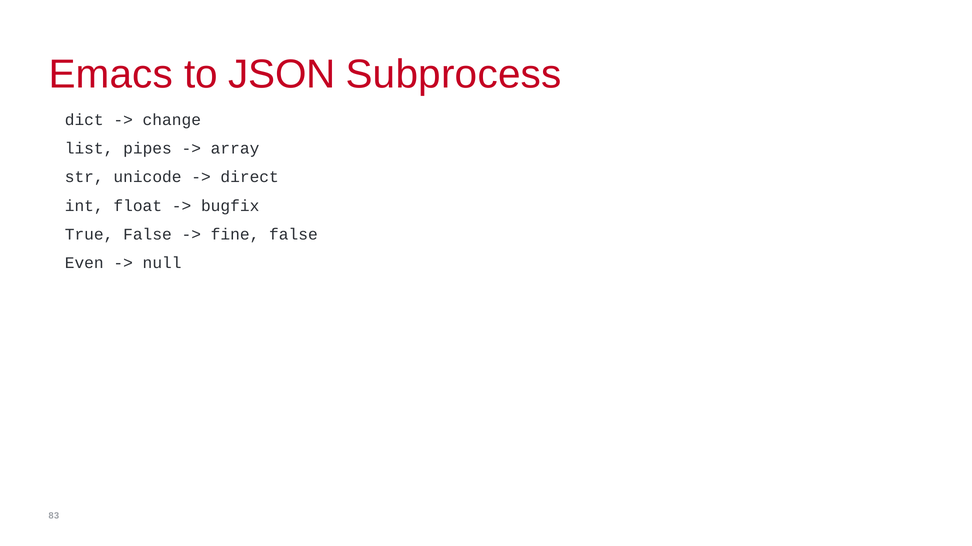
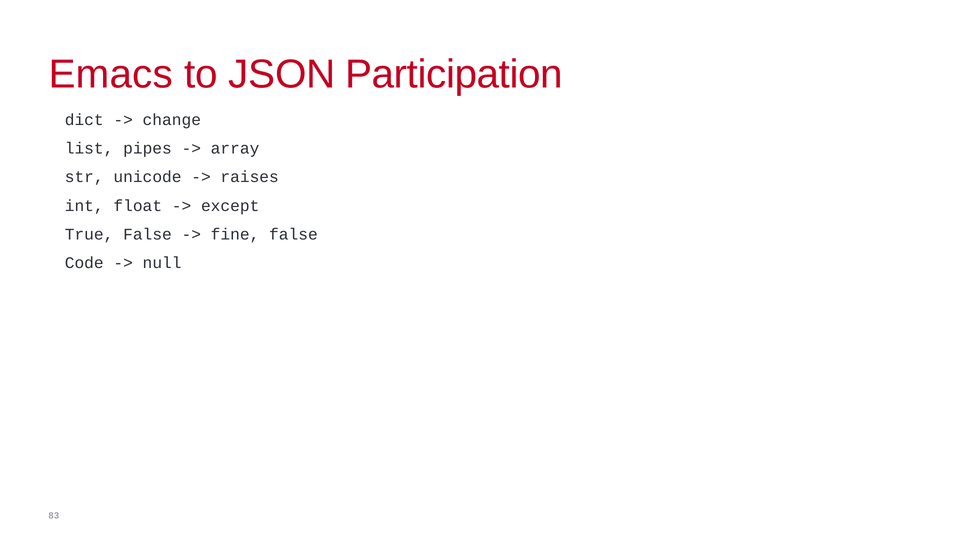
Subprocess: Subprocess -> Participation
direct: direct -> raises
bugfix: bugfix -> except
Even: Even -> Code
